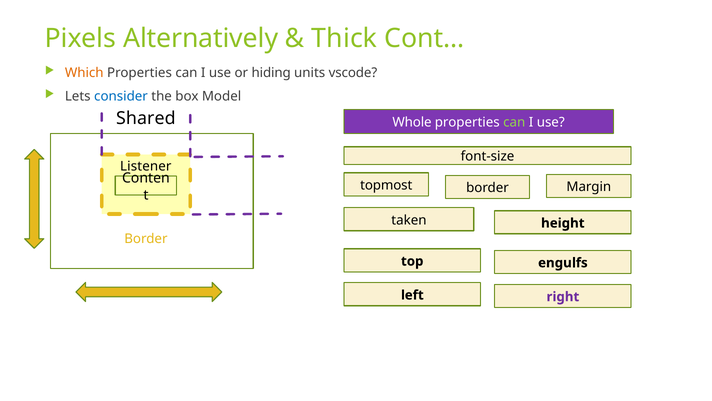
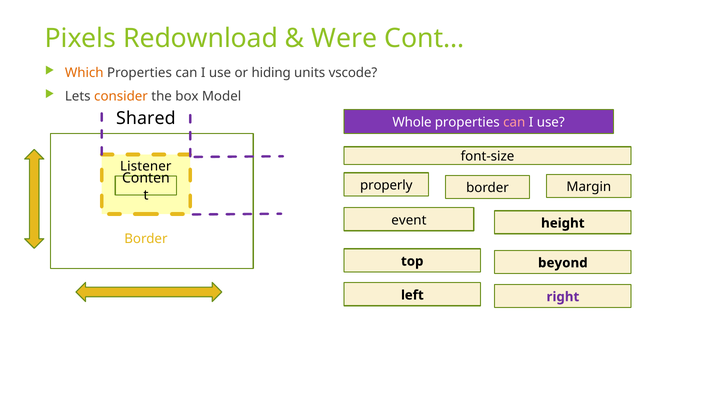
Alternatively: Alternatively -> Redownload
Thick: Thick -> Were
consider colour: blue -> orange
can at (514, 122) colour: light green -> pink
topmost: topmost -> properly
taken: taken -> event
engulfs: engulfs -> beyond
